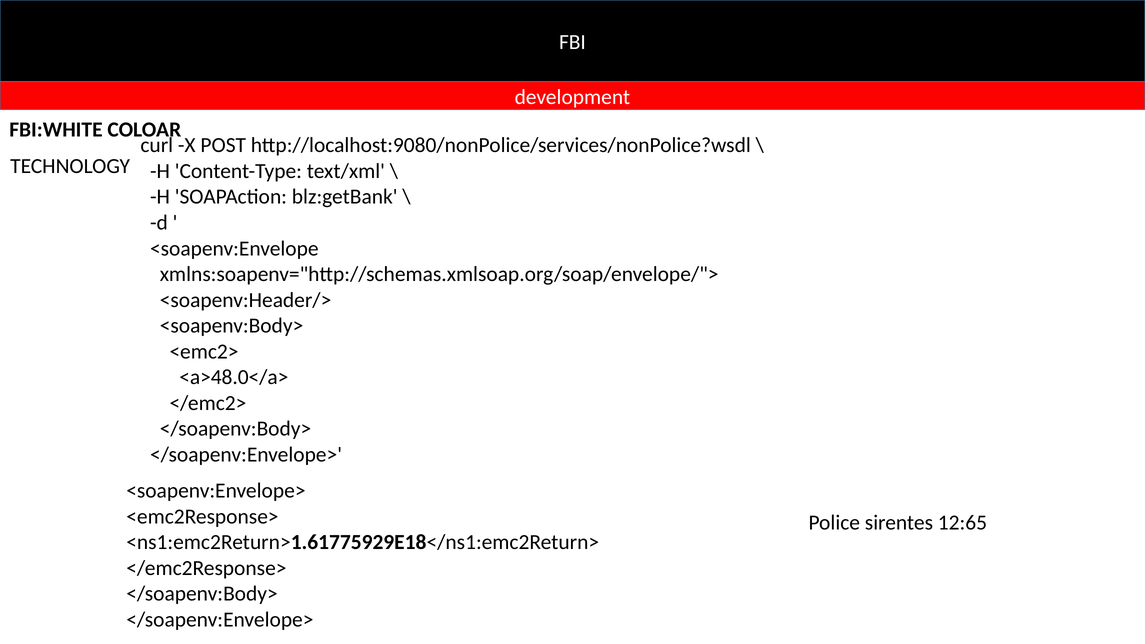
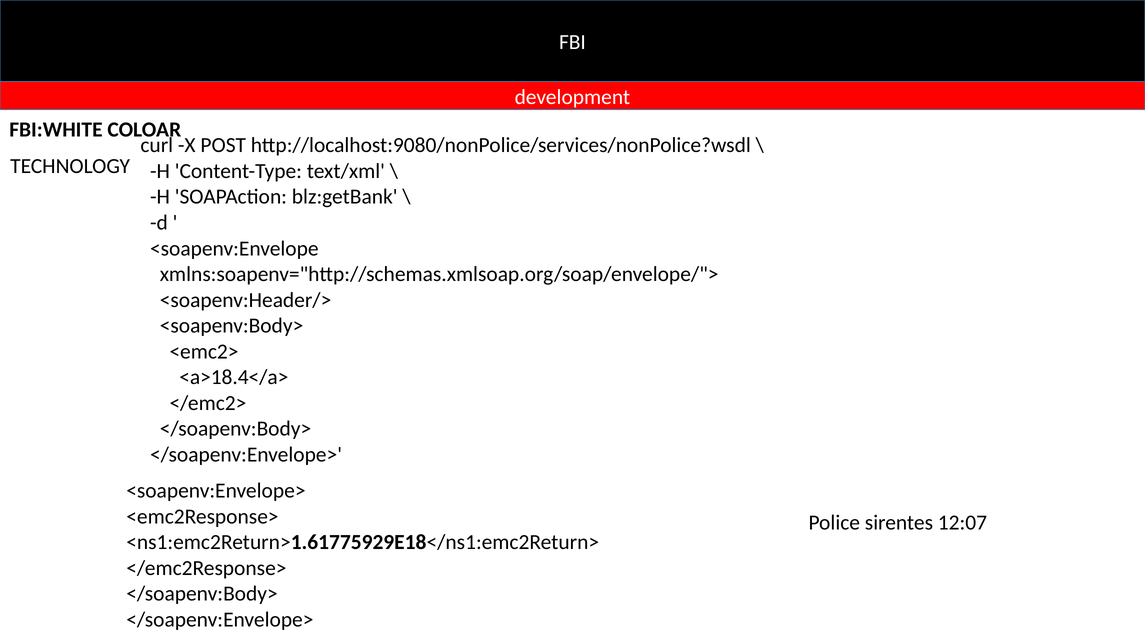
<a>48.0</a>: <a>48.0</a> -> <a>18.4</a>
12:65: 12:65 -> 12:07
